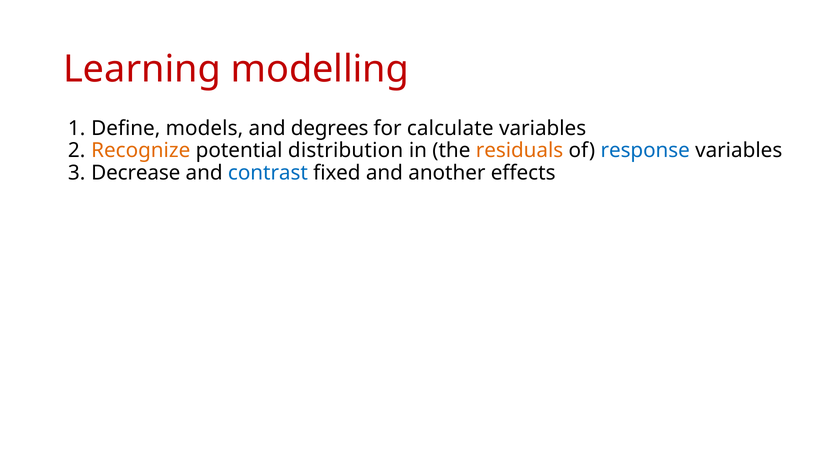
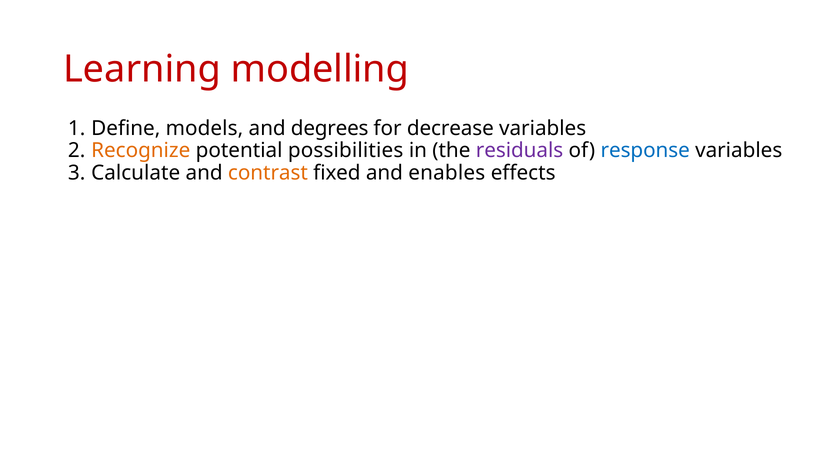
calculate: calculate -> decrease
distribution: distribution -> possibilities
residuals colour: orange -> purple
Decrease: Decrease -> Calculate
contrast colour: blue -> orange
another: another -> enables
